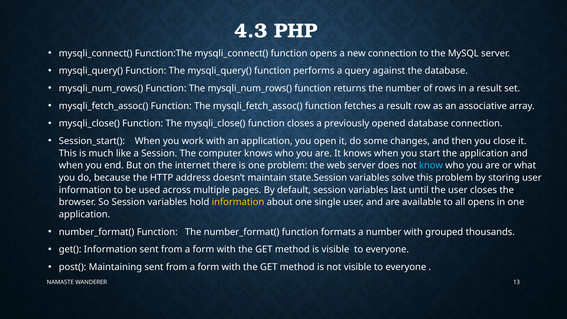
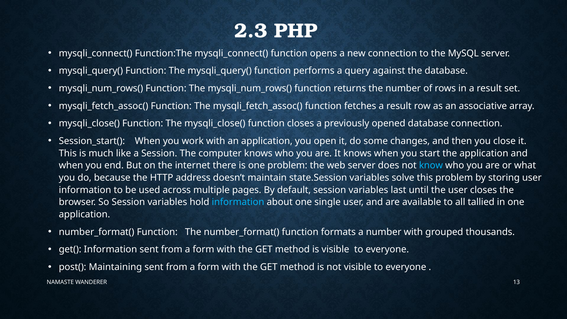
4.3: 4.3 -> 2.3
information at (238, 202) colour: yellow -> light blue
all opens: opens -> tallied
